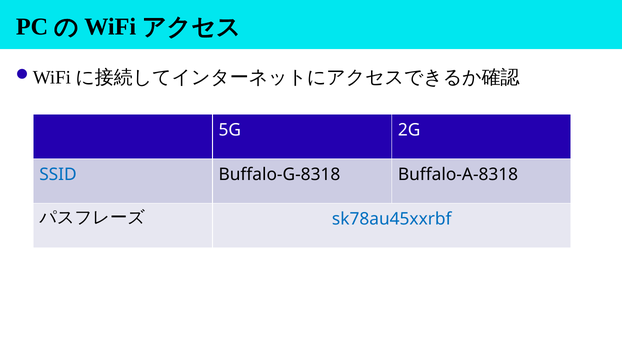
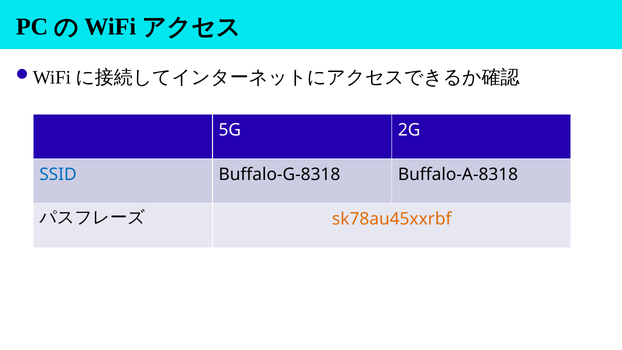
sk78au45xxrbf colour: blue -> orange
